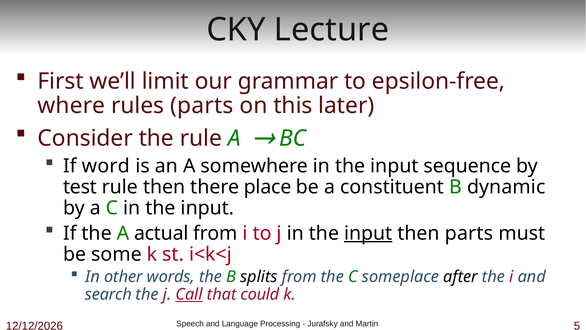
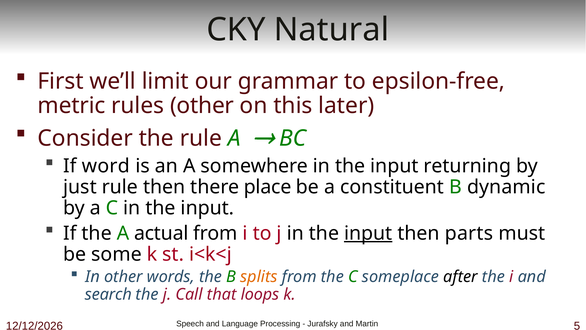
Lecture: Lecture -> Natural
where: where -> metric
rules parts: parts -> other
sequence: sequence -> returning
test: test -> just
splits colour: black -> orange
Call underline: present -> none
could: could -> loops
